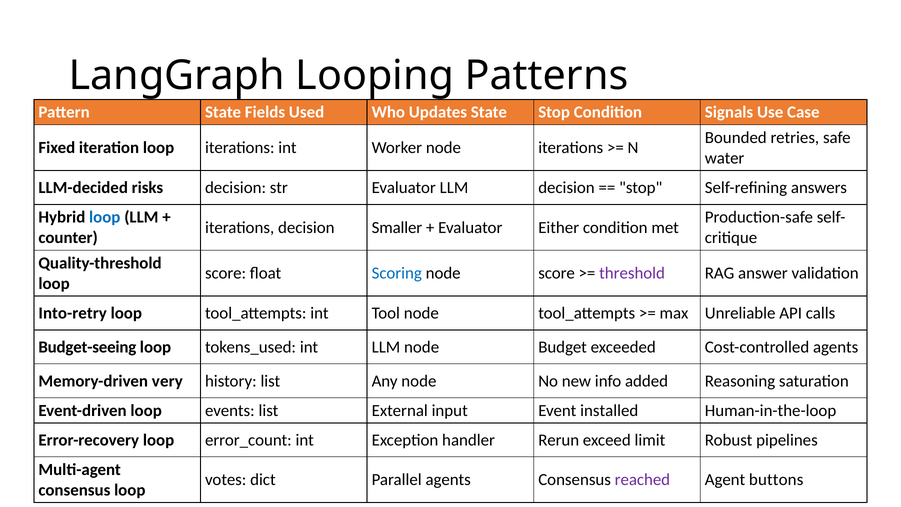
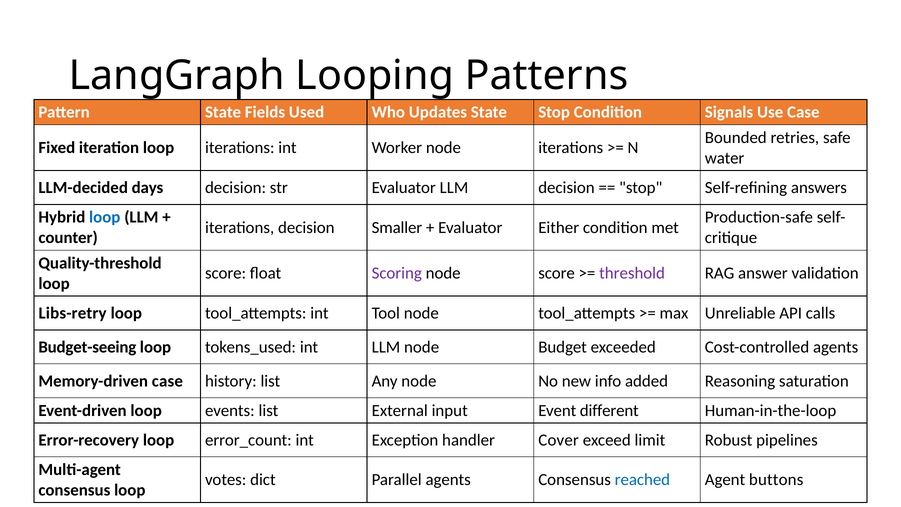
risks: risks -> days
Scoring colour: blue -> purple
Into-retry: Into-retry -> Libs-retry
Memory-driven very: very -> case
installed: installed -> different
Rerun: Rerun -> Cover
reached colour: purple -> blue
